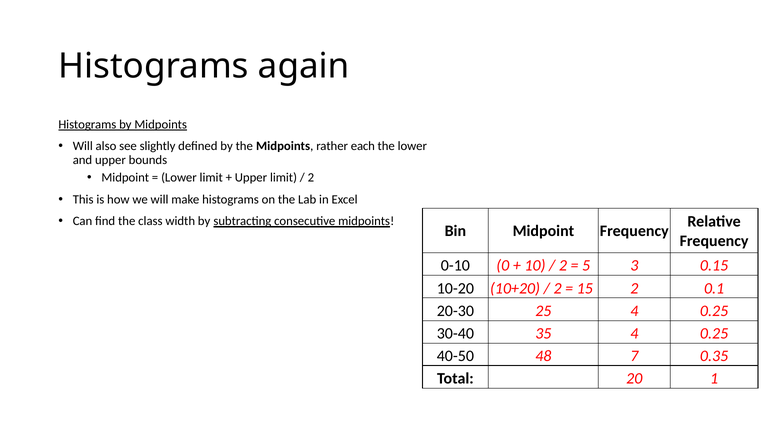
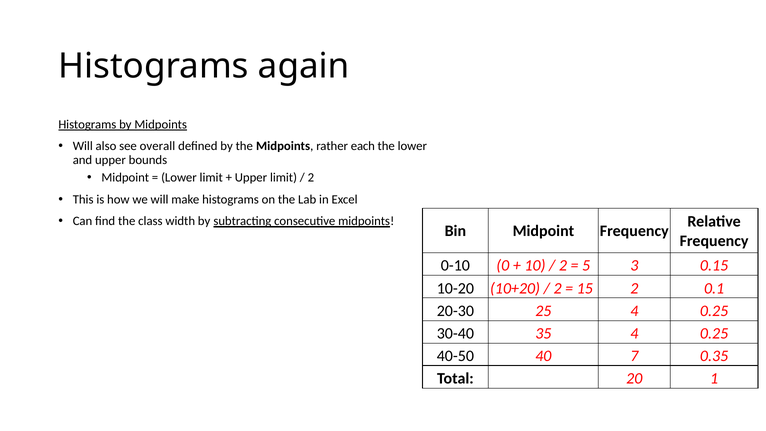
slightly: slightly -> overall
48: 48 -> 40
